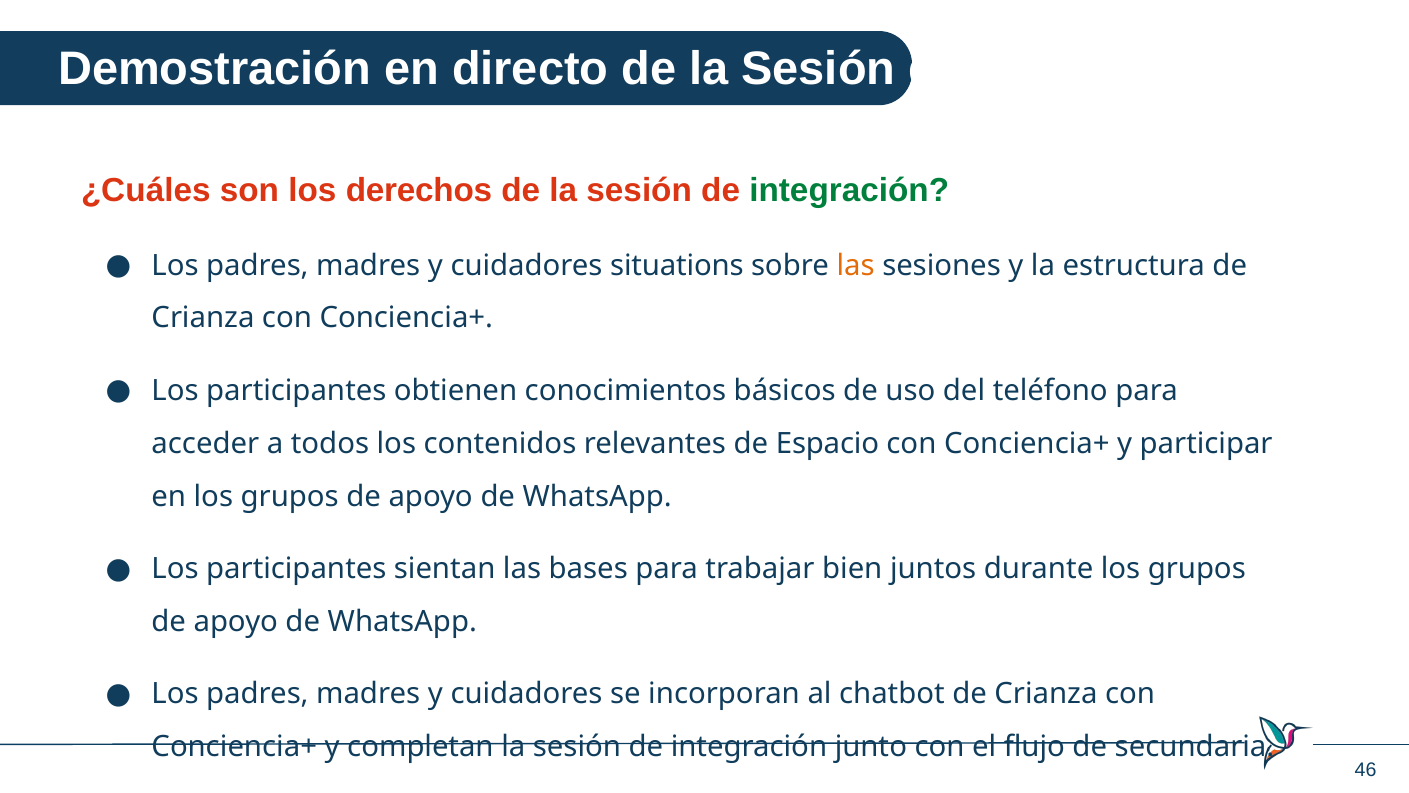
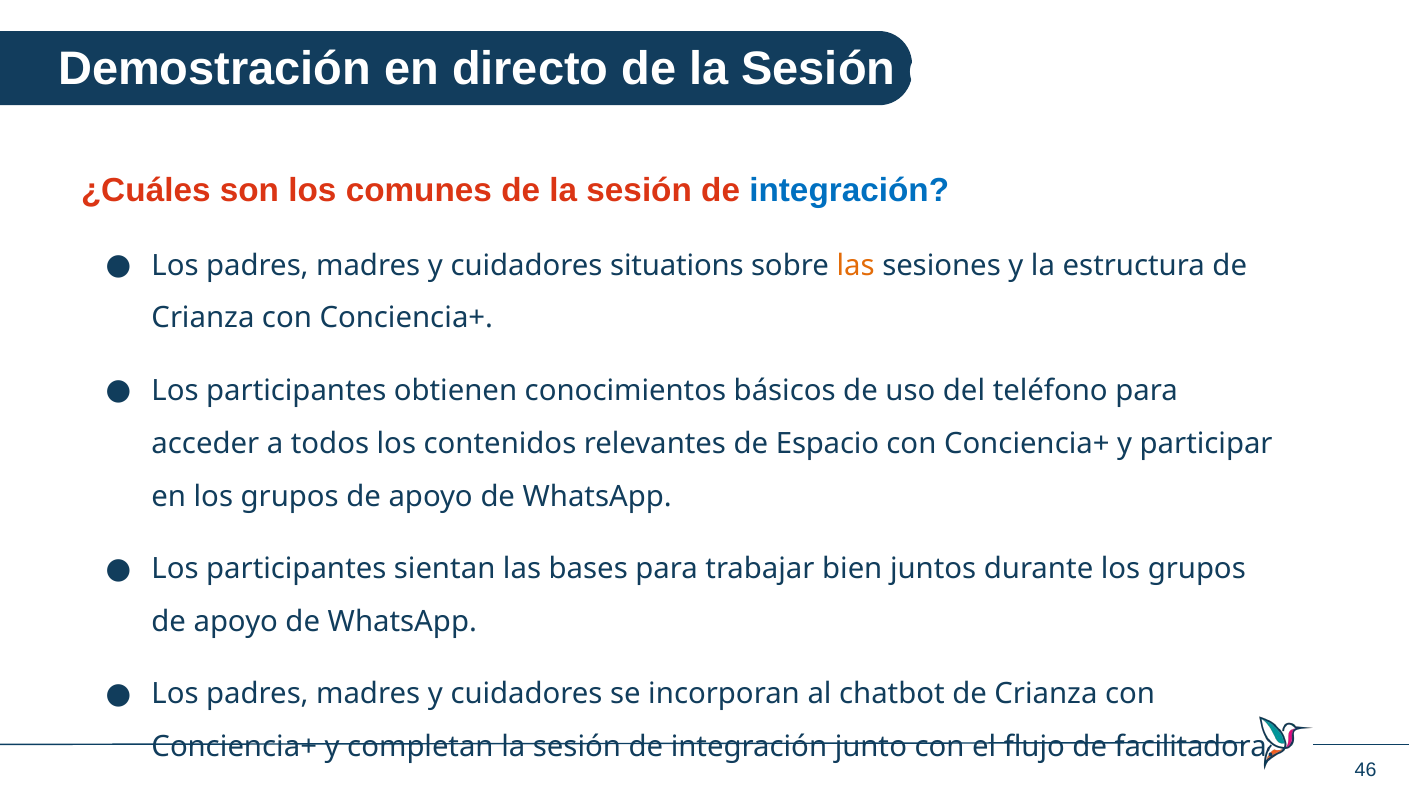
derechos: derechos -> comunes
integración at (849, 191) colour: green -> blue
secundaria: secundaria -> facilitadora
